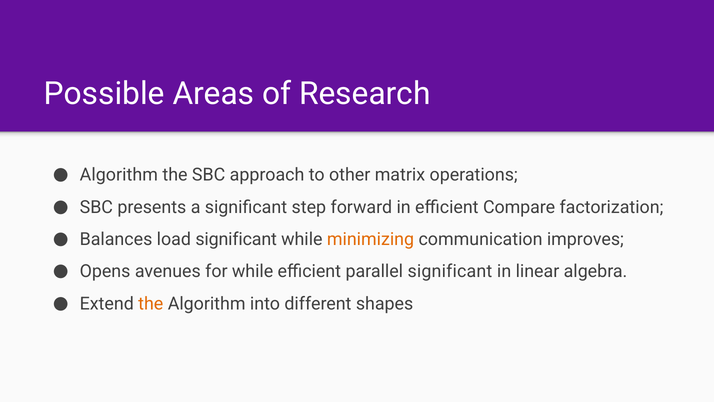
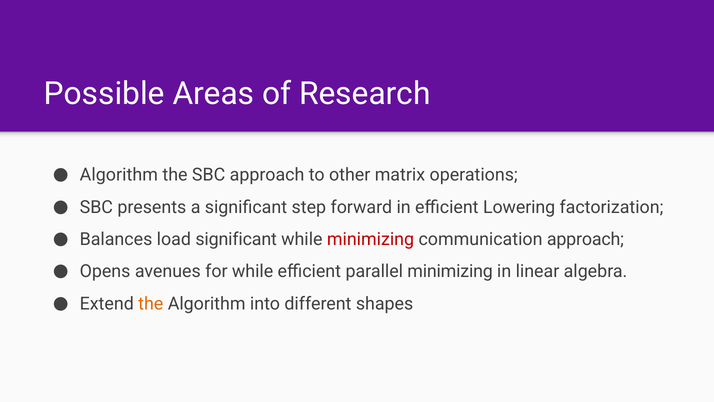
Compare: Compare -> Lowering
minimizing at (371, 239) colour: orange -> red
communication improves: improves -> approach
parallel significant: significant -> minimizing
